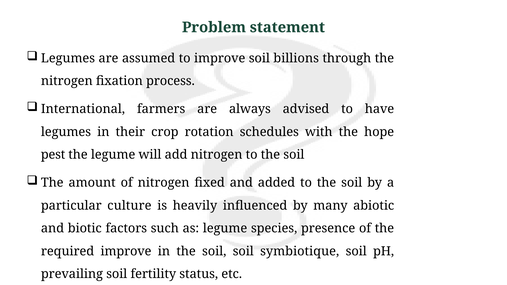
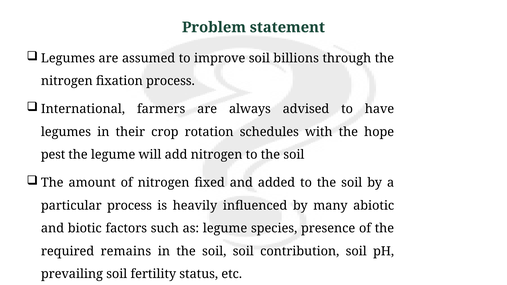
particular culture: culture -> process
required improve: improve -> remains
symbiotique: symbiotique -> contribution
